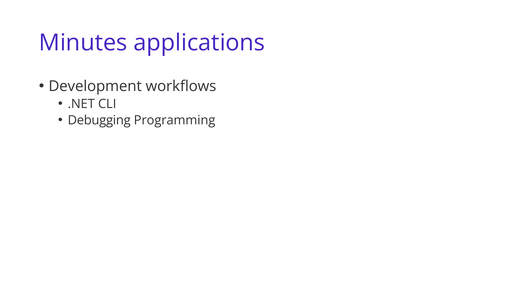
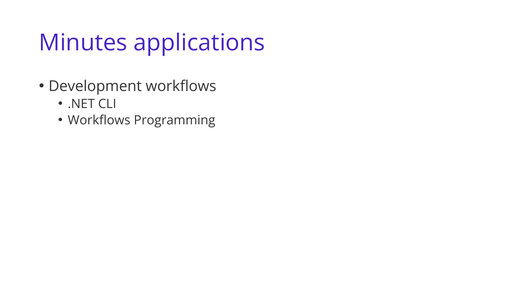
Debugging at (99, 120): Debugging -> Workflows
